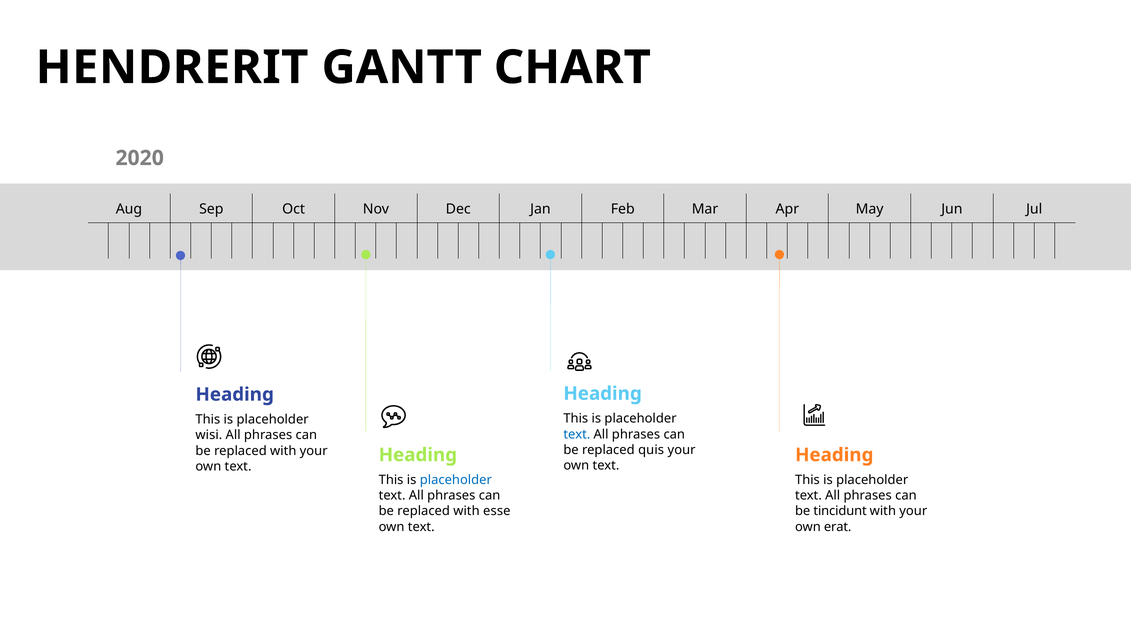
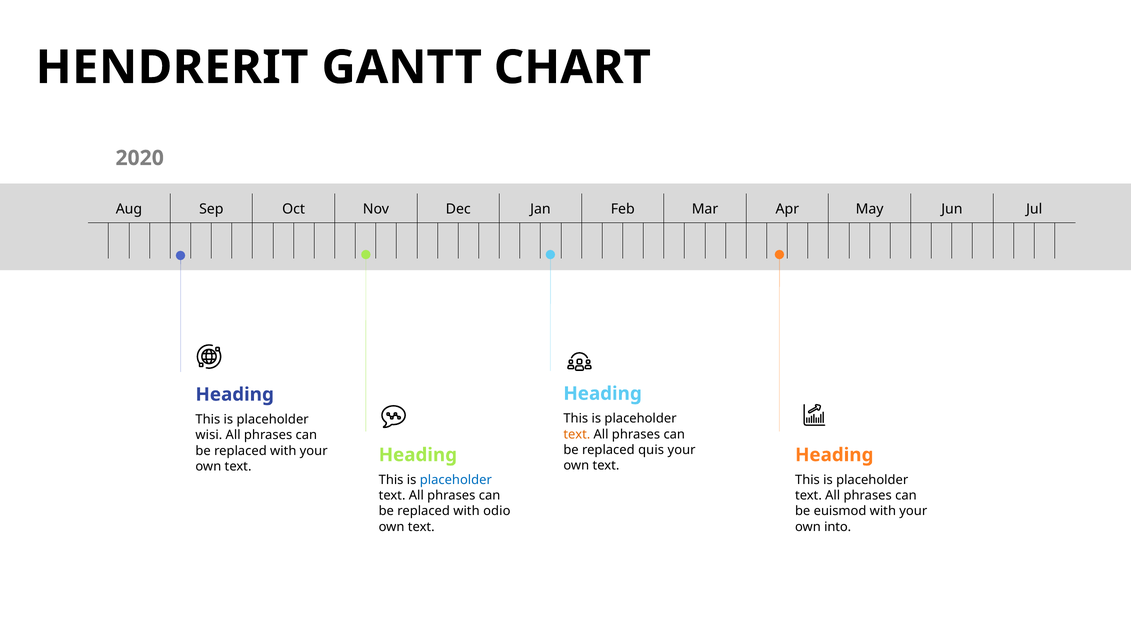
text at (577, 434) colour: blue -> orange
esse: esse -> odio
tincidunt: tincidunt -> euismod
erat: erat -> into
